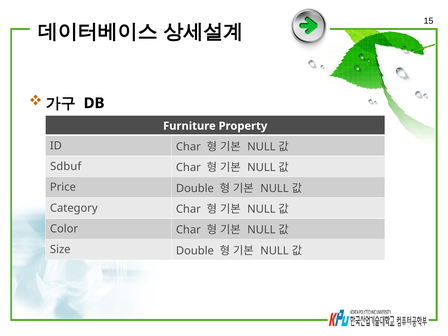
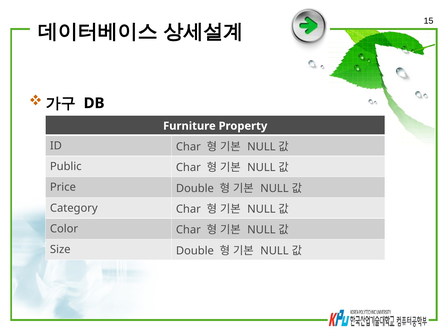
Sdbuf: Sdbuf -> Public
